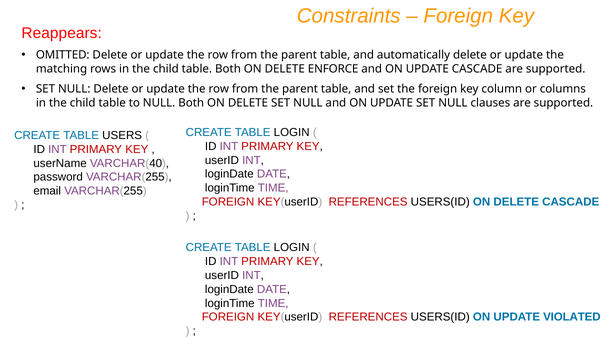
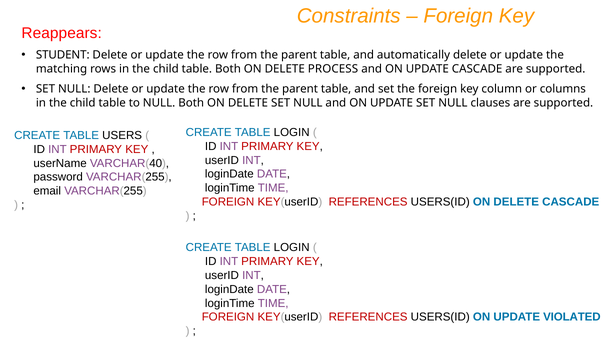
OMITTED: OMITTED -> STUDENT
ENFORCE: ENFORCE -> PROCESS
